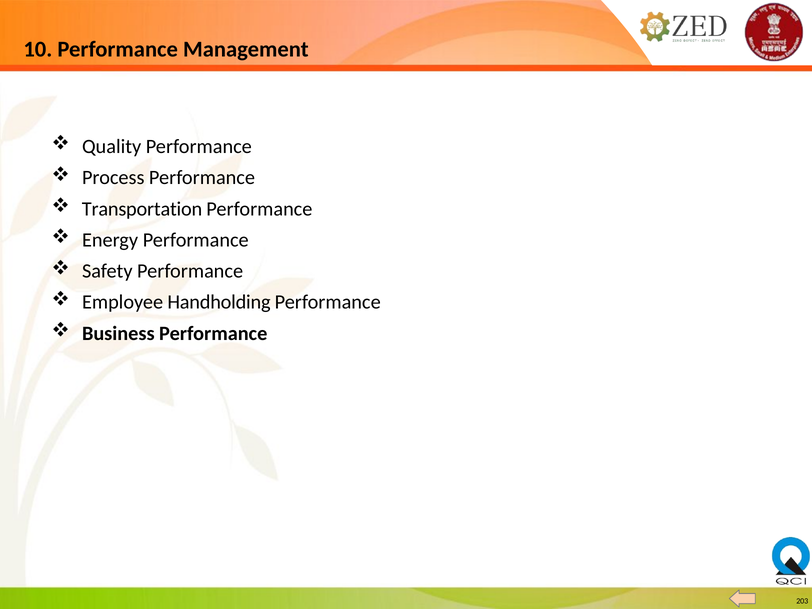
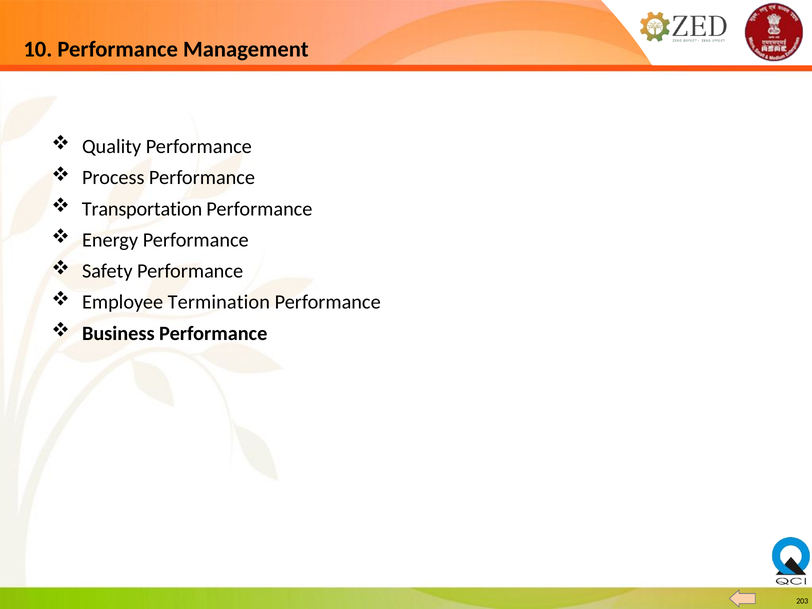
Handholding: Handholding -> Termination
